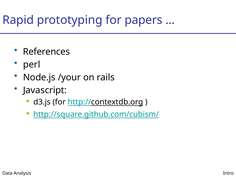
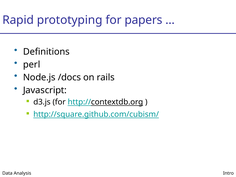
References: References -> Definitions
/your: /your -> /docs
